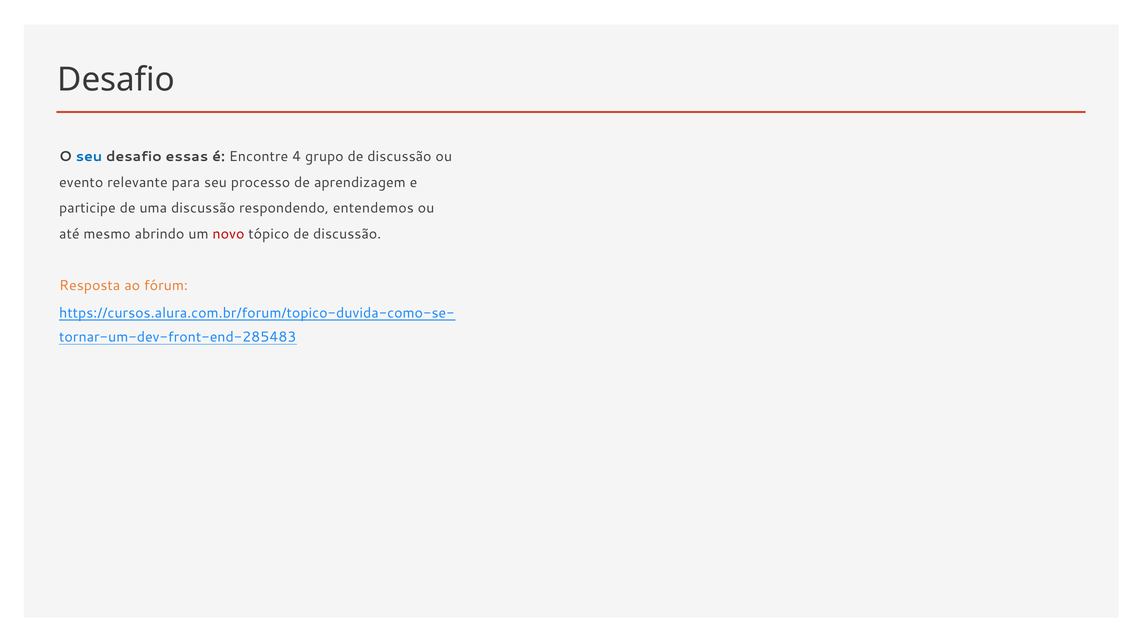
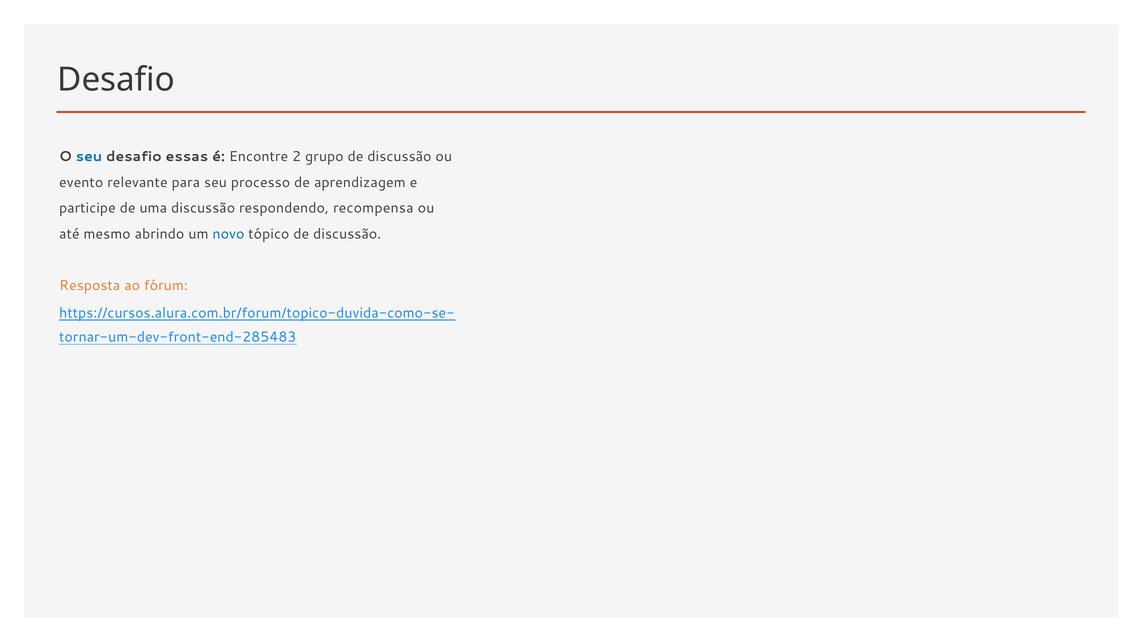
4: 4 -> 2
entendemos: entendemos -> recompensa
novo colour: red -> blue
